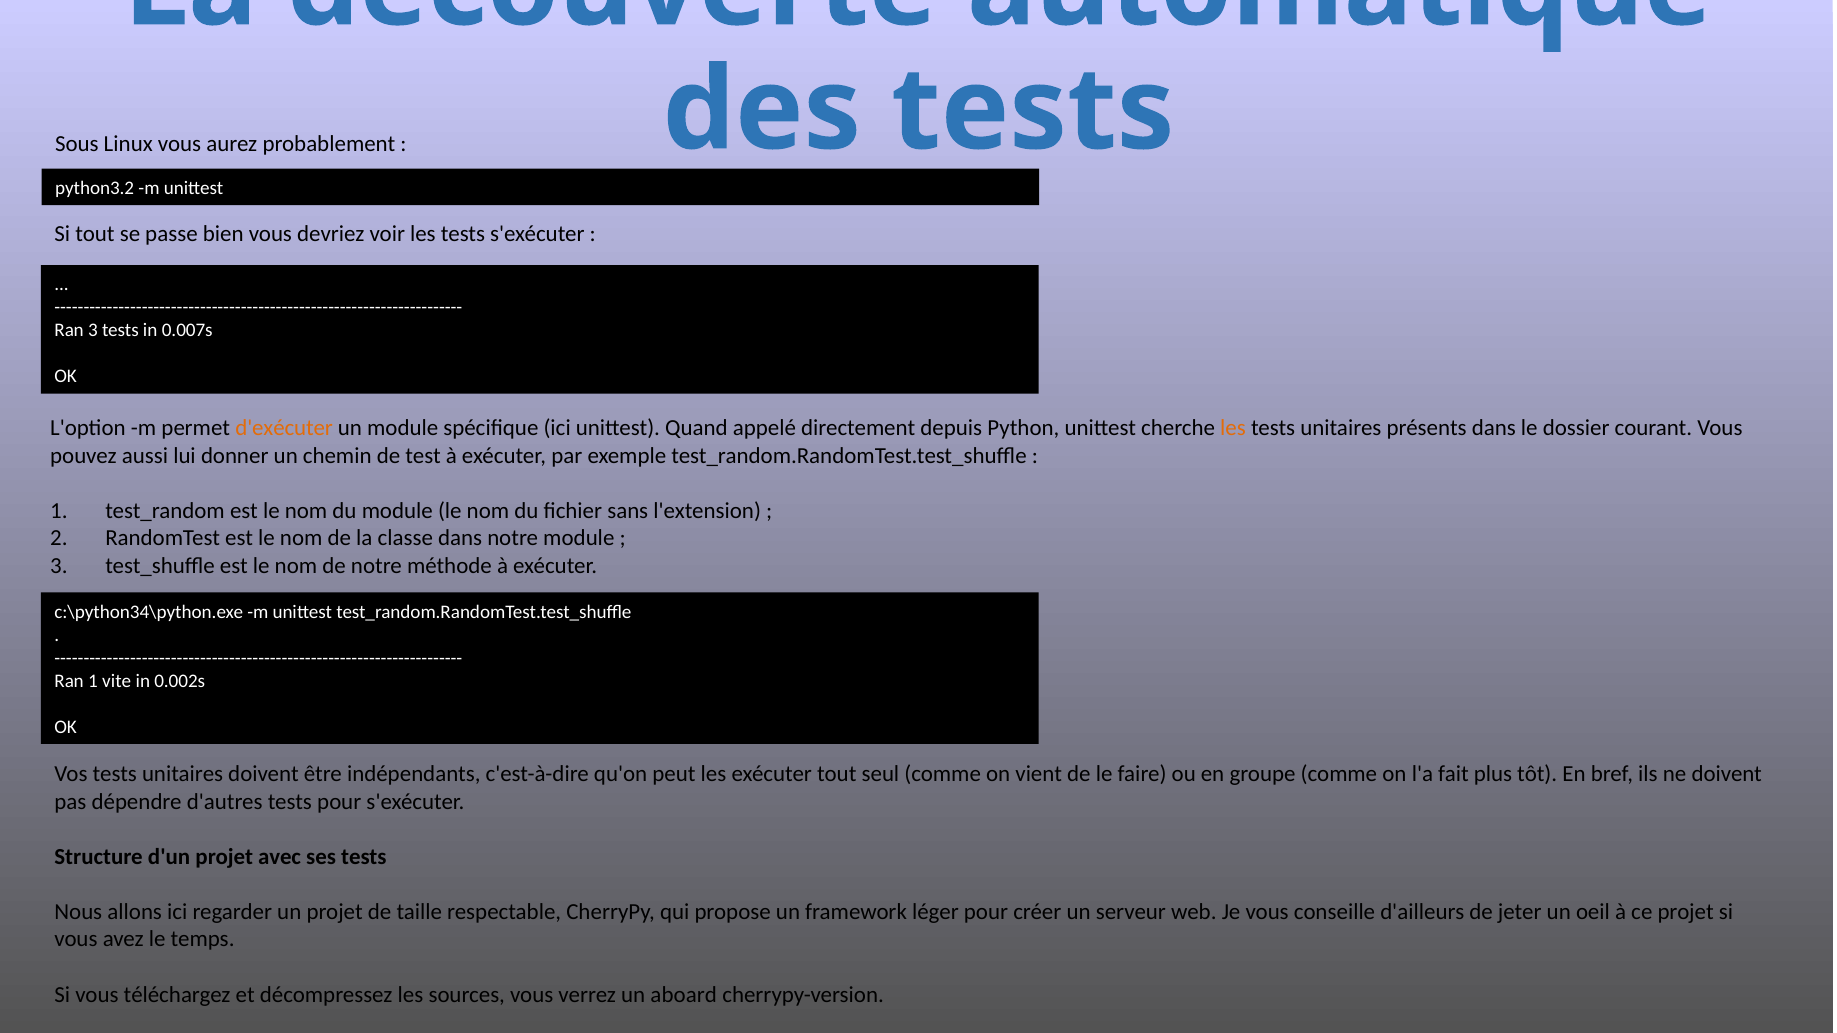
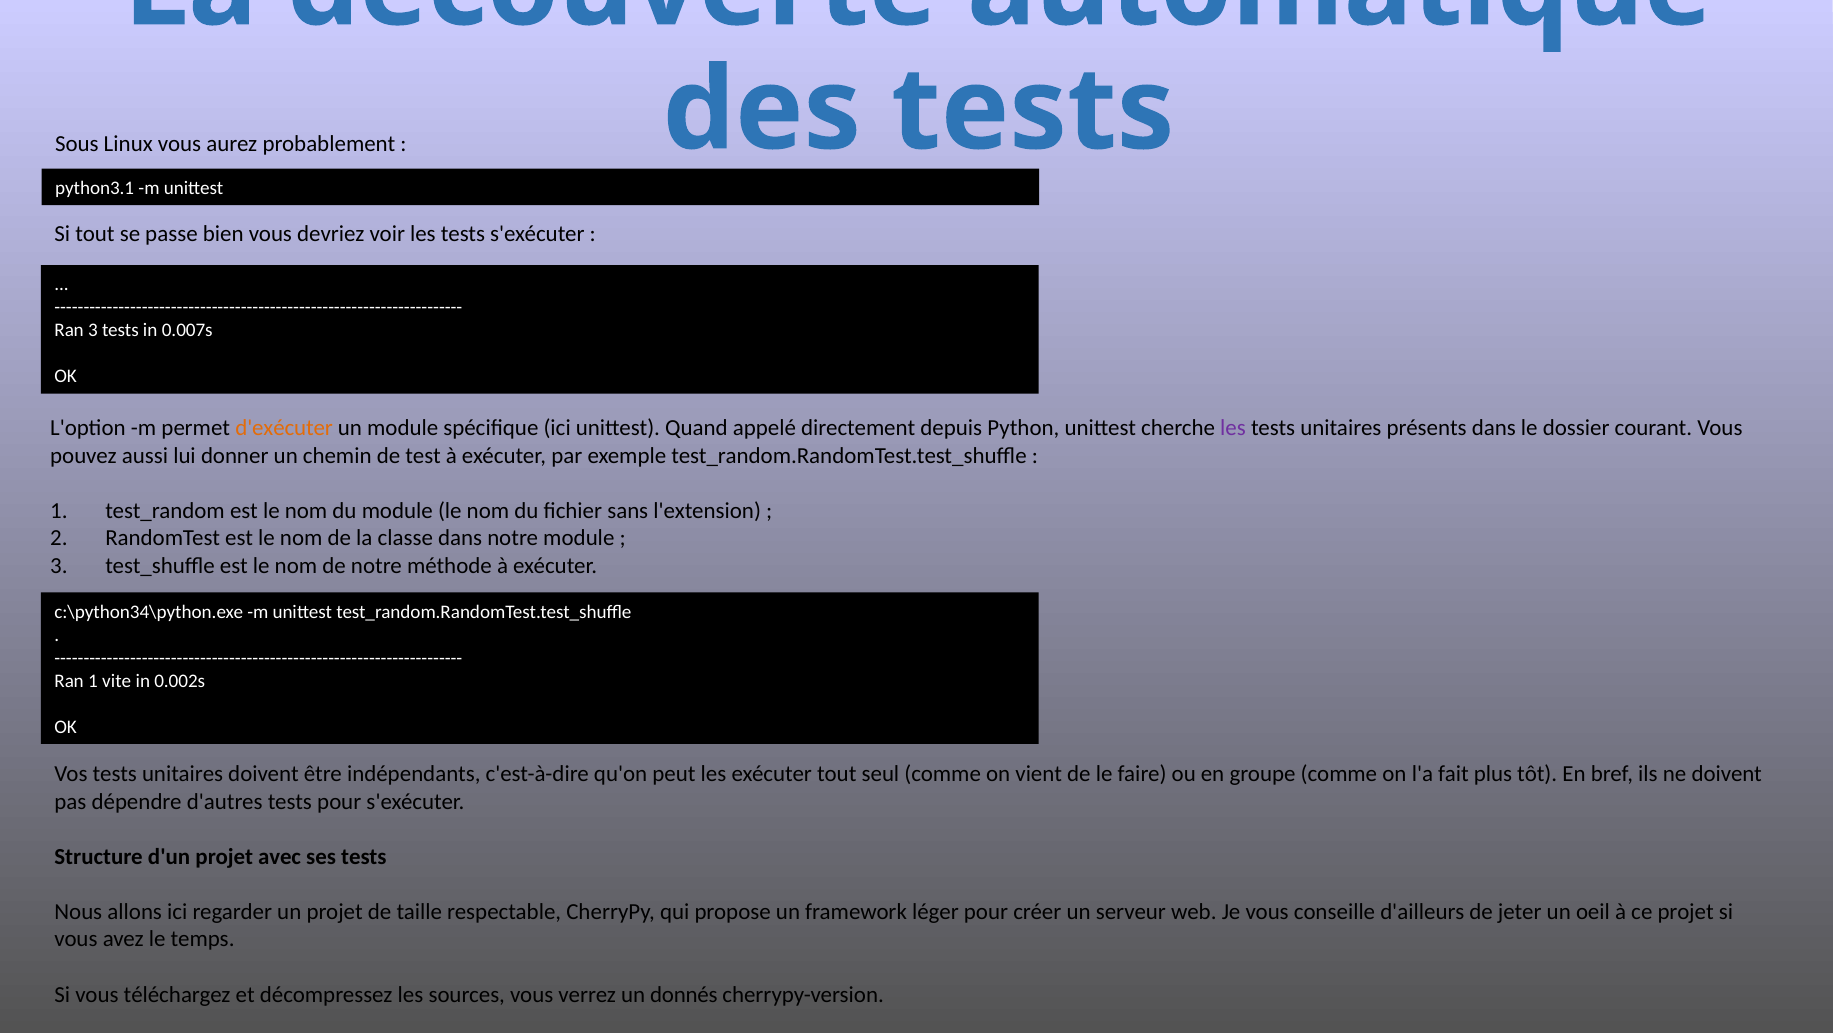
python3.2: python3.2 -> python3.1
les at (1233, 428) colour: orange -> purple
aboard: aboard -> donnés
